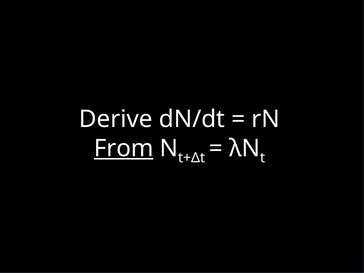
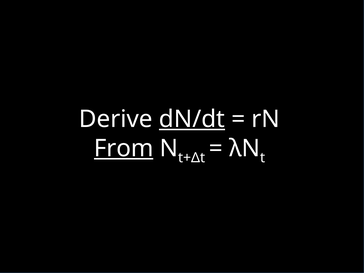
dN/dt underline: none -> present
